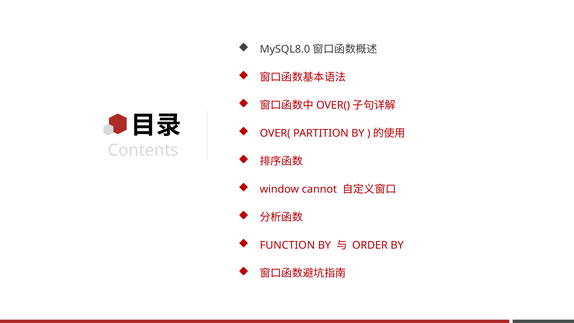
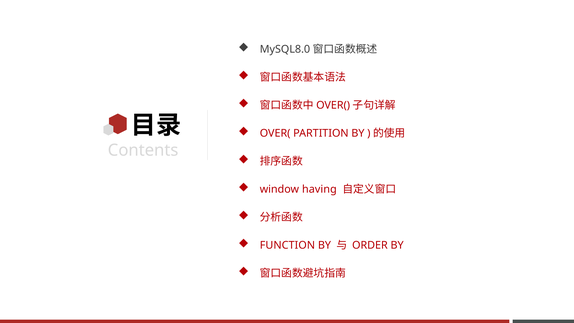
cannot: cannot -> having
